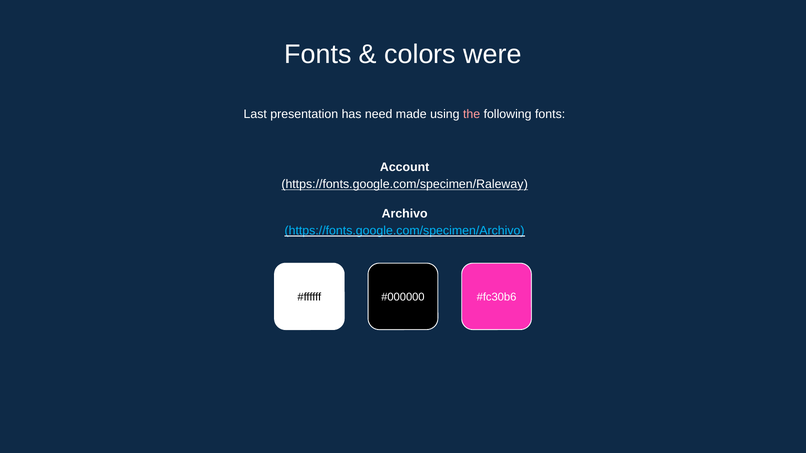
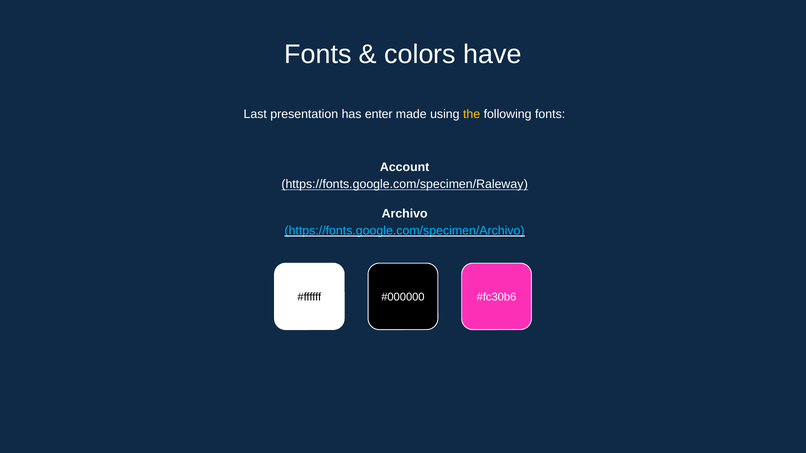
were: were -> have
need: need -> enter
the colour: pink -> yellow
